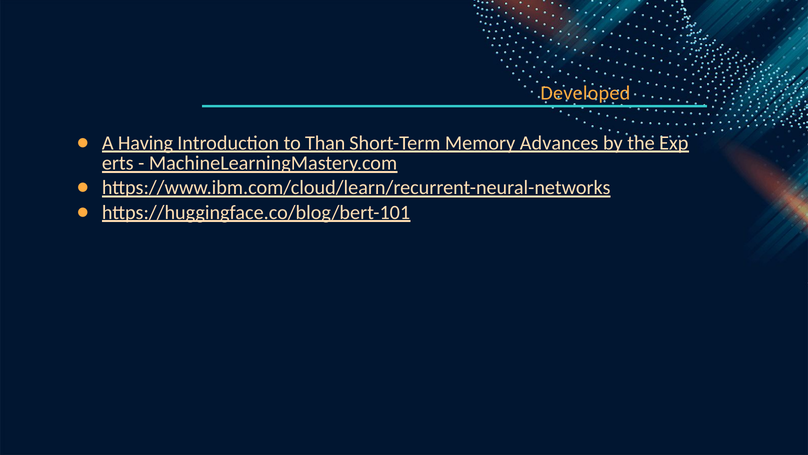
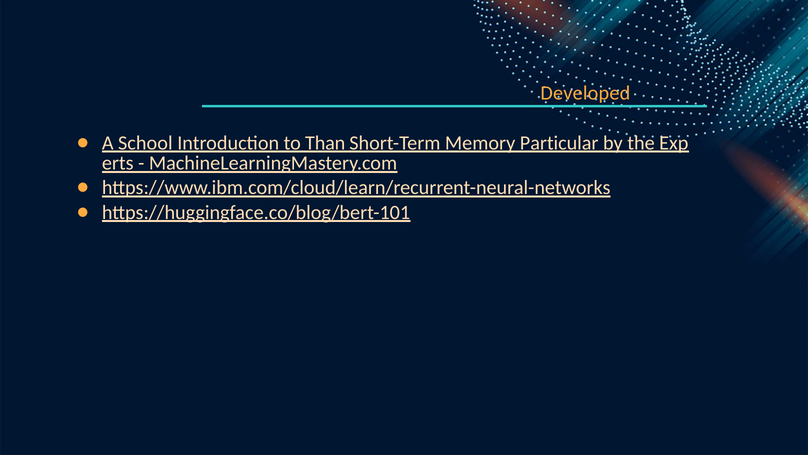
Having: Having -> School
Advances: Advances -> Particular
